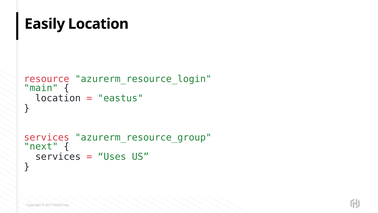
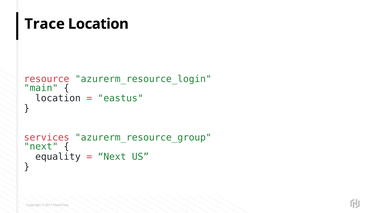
Easily: Easily -> Trace
services at (58, 156): services -> equality
Uses at (112, 156): Uses -> Next
